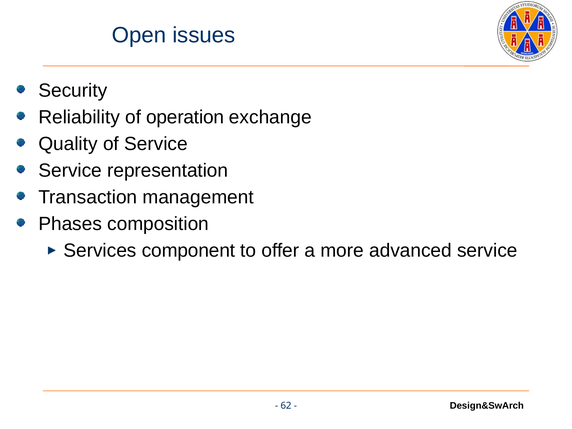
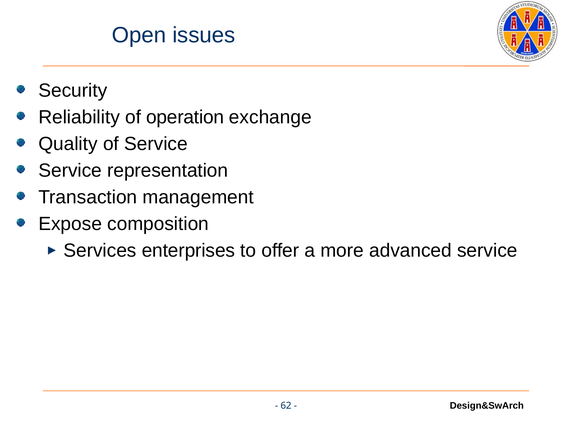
Phases: Phases -> Expose
component: component -> enterprises
